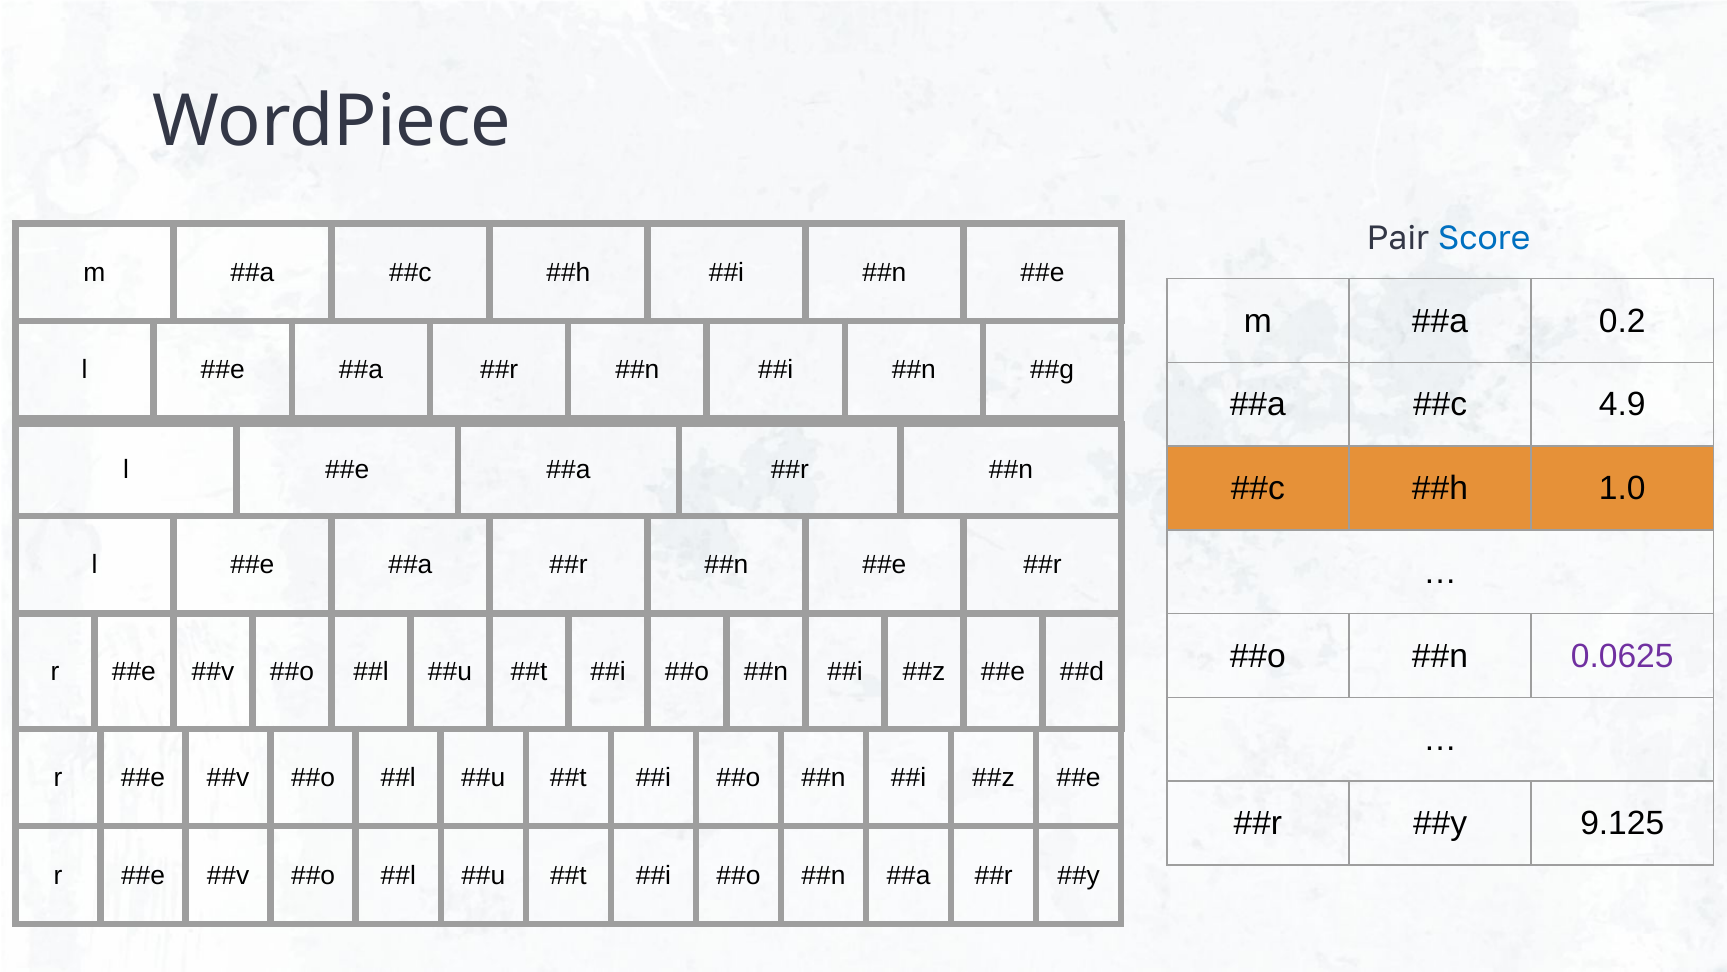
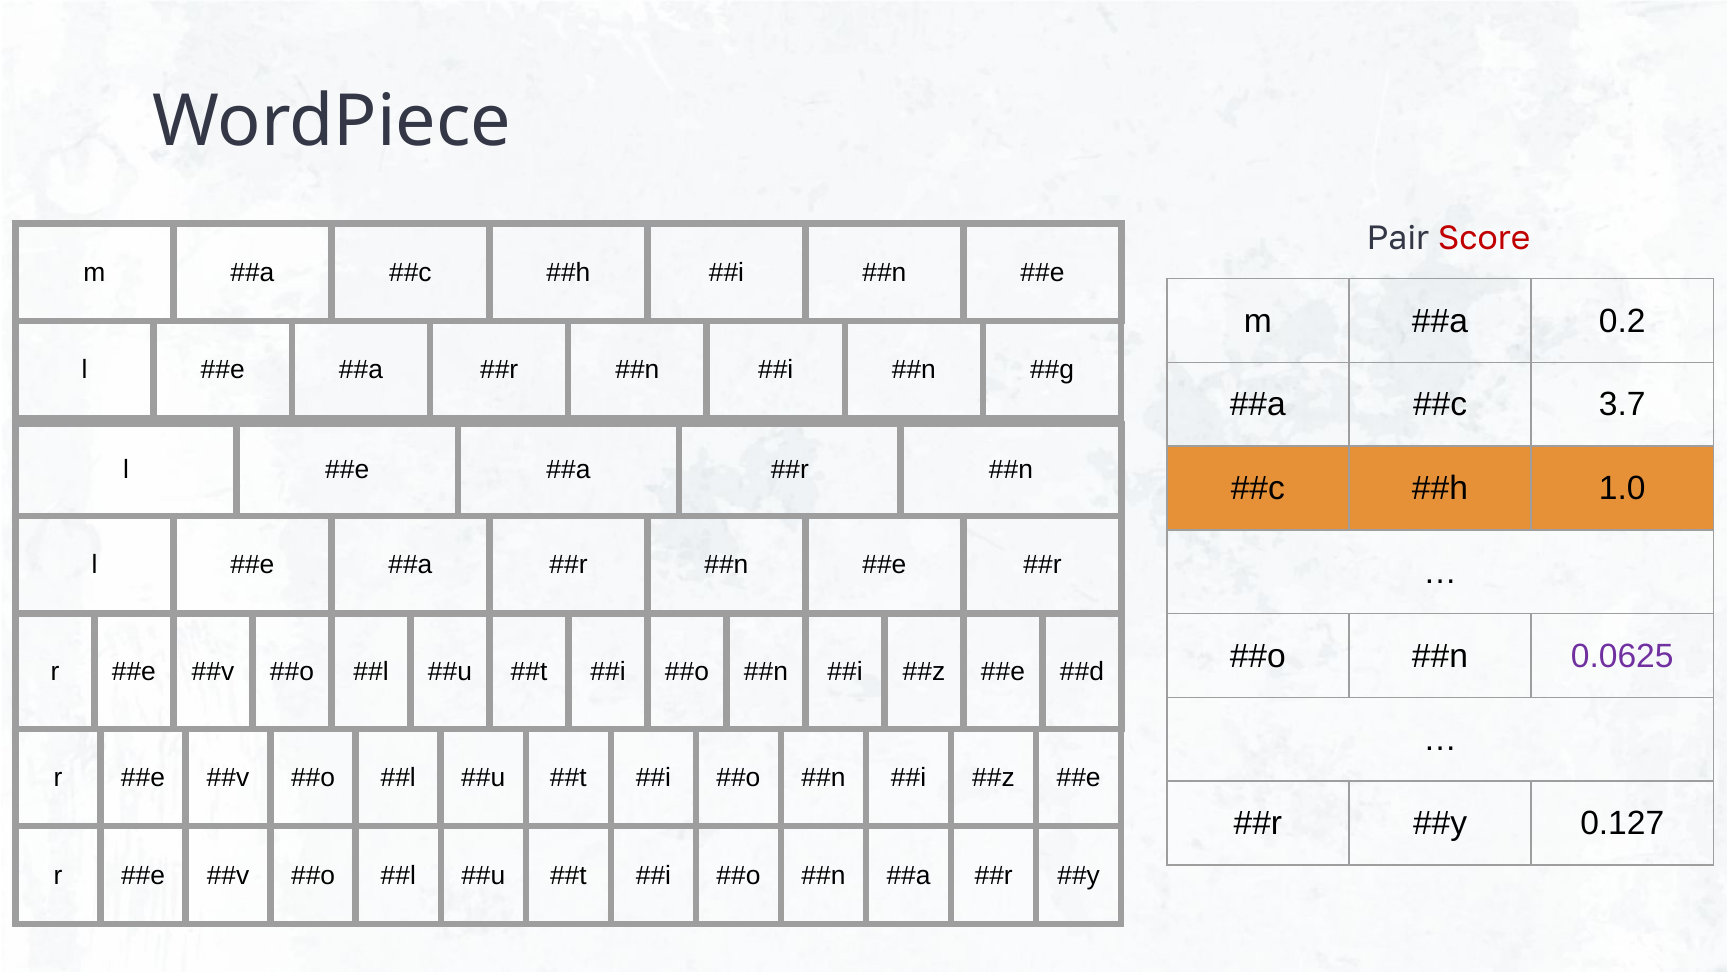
Score colour: blue -> red
4.9: 4.9 -> 3.7
9.125: 9.125 -> 0.127
